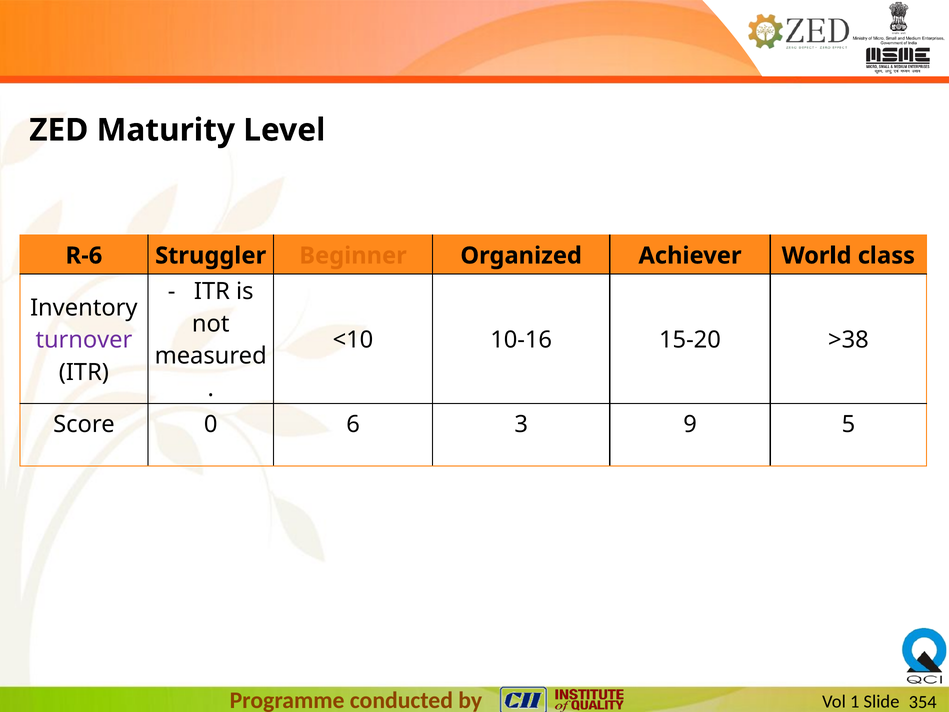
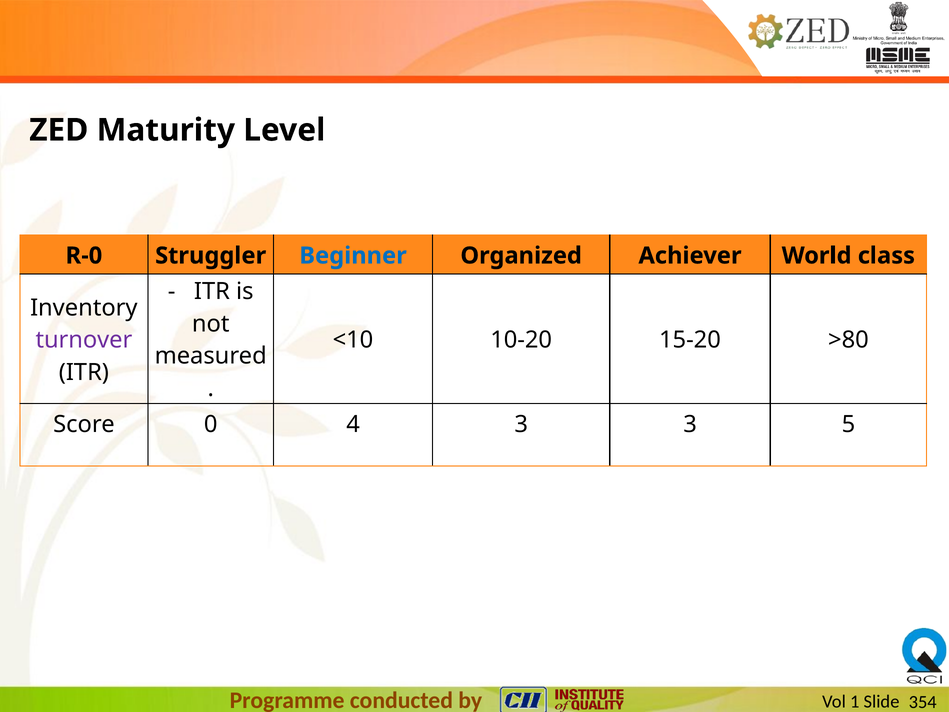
R-6: R-6 -> R-0
Beginner colour: orange -> blue
10-16: 10-16 -> 10-20
>38: >38 -> >80
6: 6 -> 4
3 9: 9 -> 3
